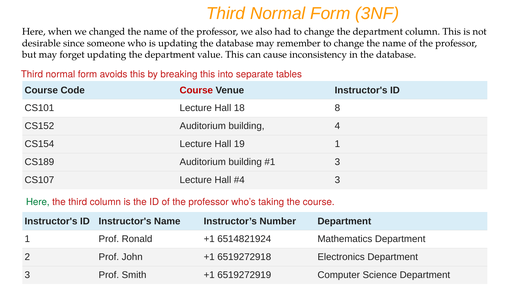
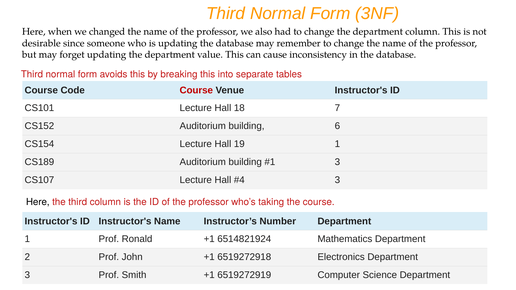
8: 8 -> 7
4: 4 -> 6
Here at (38, 202) colour: green -> black
